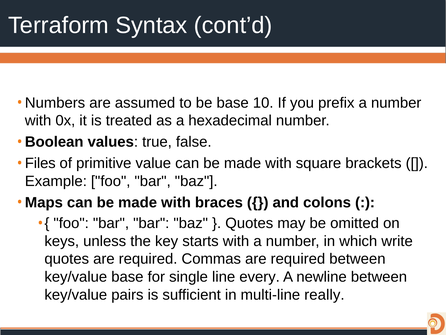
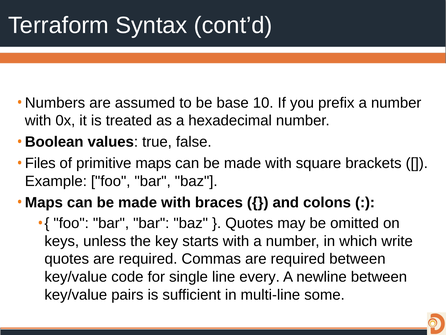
primitive value: value -> maps
key/value base: base -> code
really: really -> some
